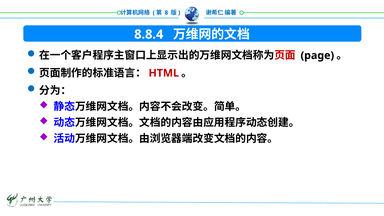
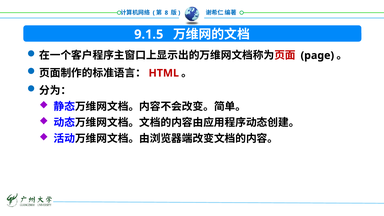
8.8.4: 8.8.4 -> 9.1.5
